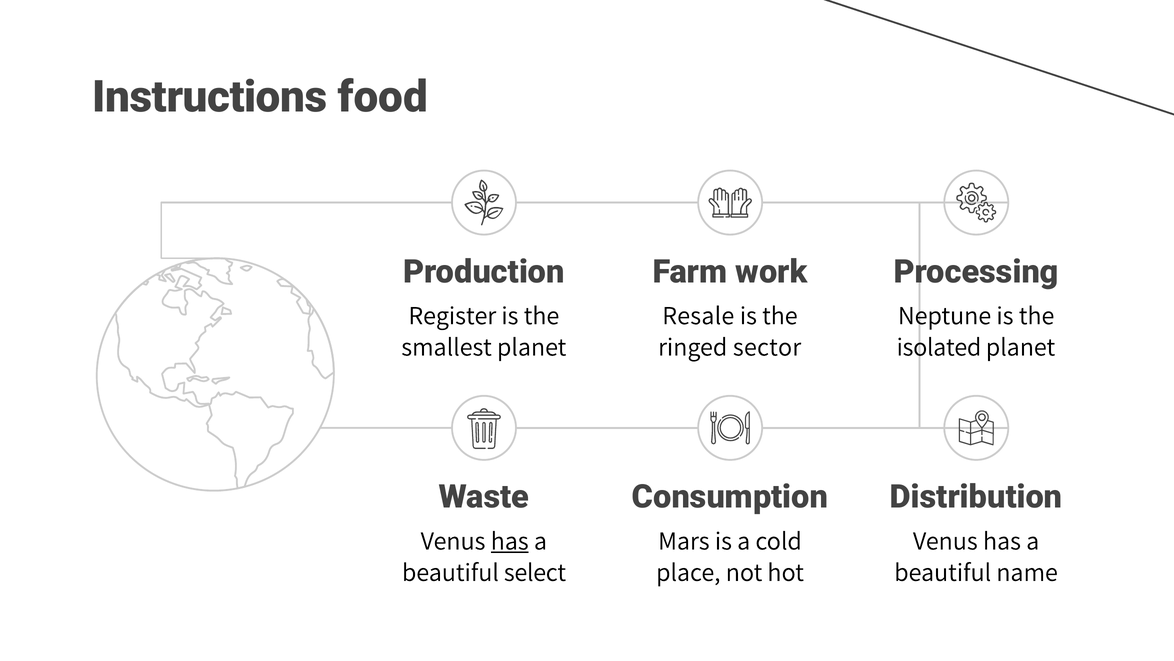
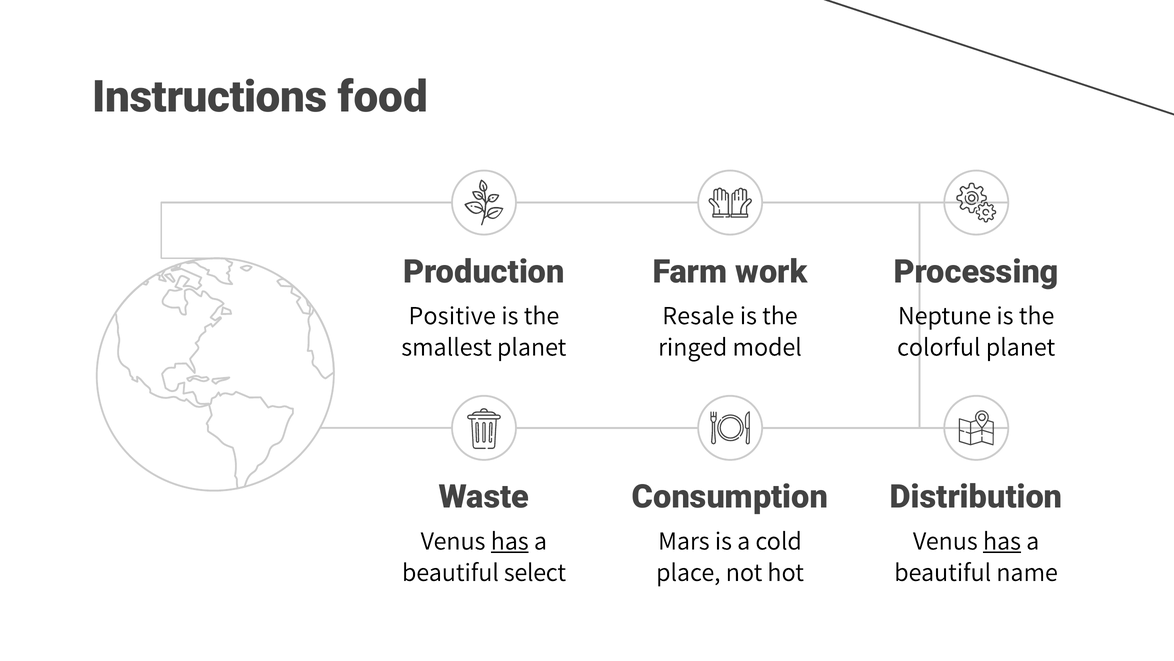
Register: Register -> Positive
sector: sector -> model
isolated: isolated -> colorful
has at (1002, 540) underline: none -> present
